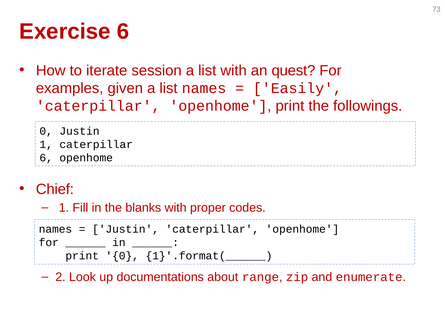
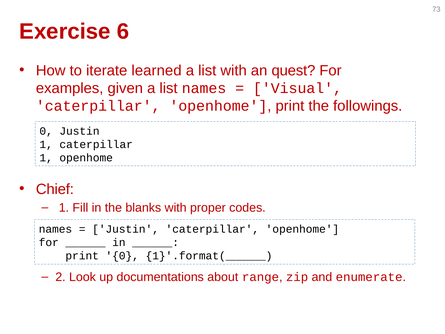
session: session -> learned
Easily: Easily -> Visual
6 at (46, 158): 6 -> 1
